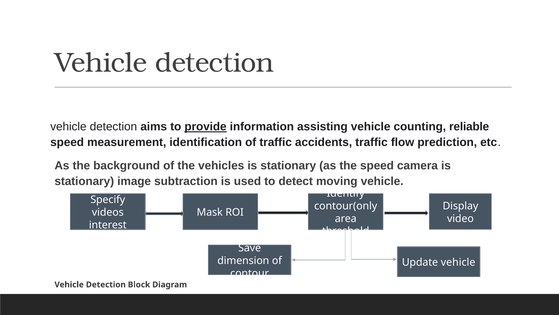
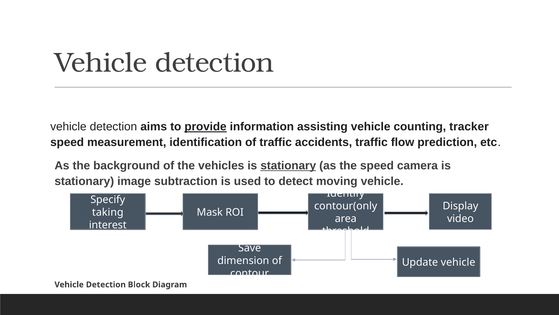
reliable: reliable -> tracker
stationary at (288, 165) underline: none -> present
videos: videos -> taking
